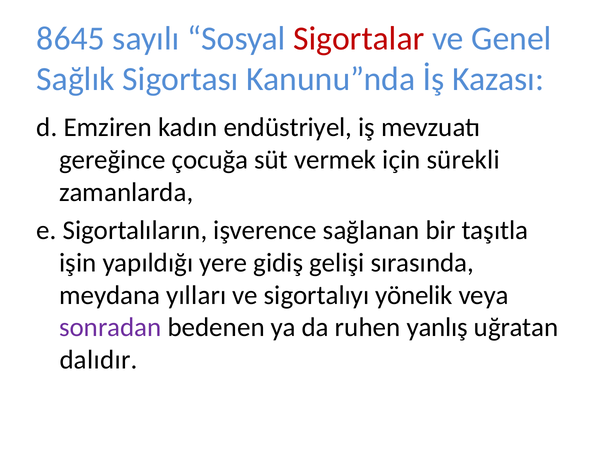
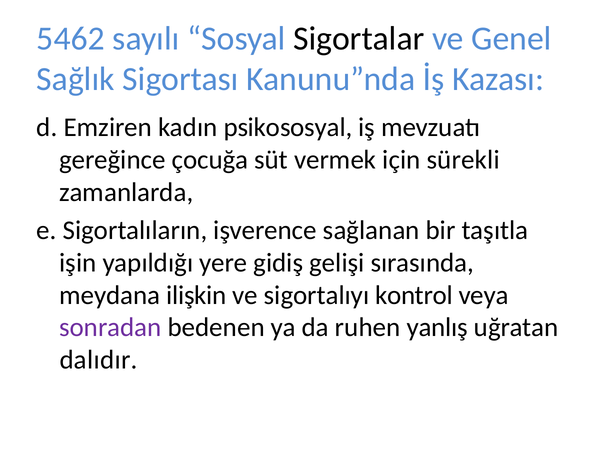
8645: 8645 -> 5462
Sigortalar colour: red -> black
endüstriyel: endüstriyel -> psikososyal
yılları: yılları -> ilişkin
yönelik: yönelik -> kontrol
